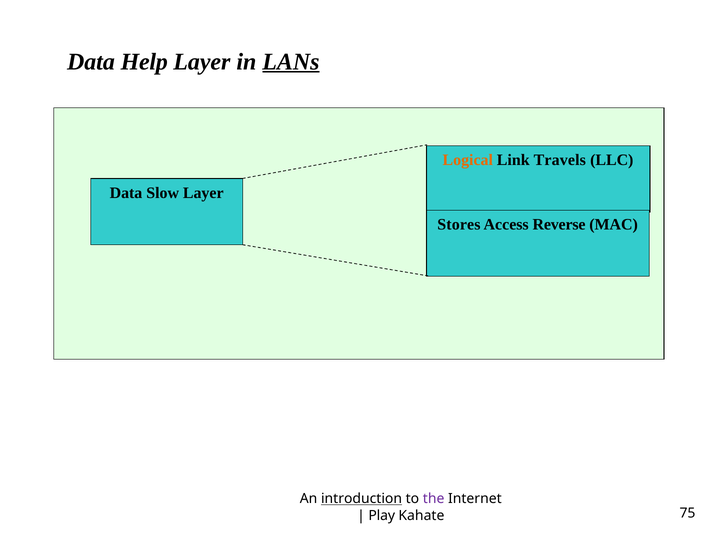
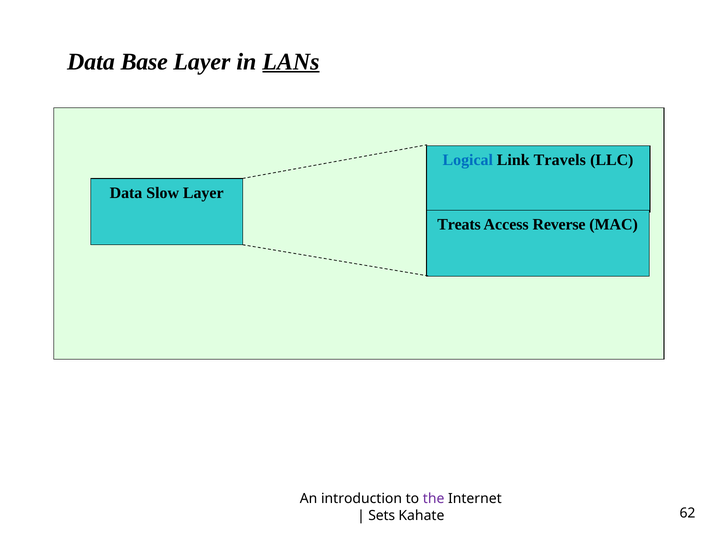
Help: Help -> Base
Logical colour: orange -> blue
Stores: Stores -> Treats
introduction underline: present -> none
Play: Play -> Sets
75: 75 -> 62
